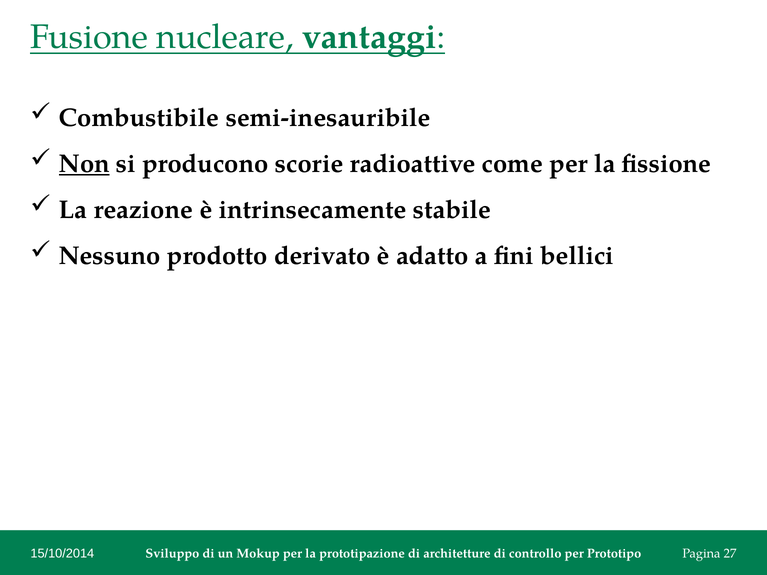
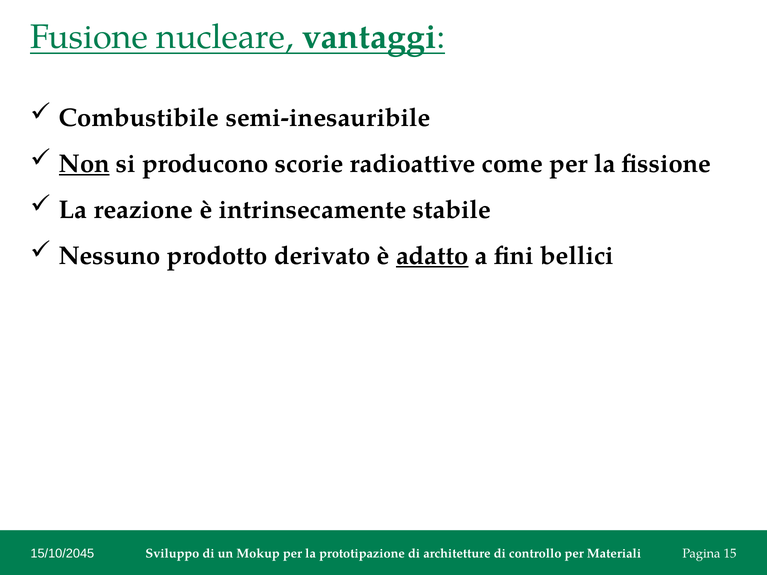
adatto underline: none -> present
15/10/2014: 15/10/2014 -> 15/10/2045
Prototipo: Prototipo -> Materiali
27: 27 -> 15
